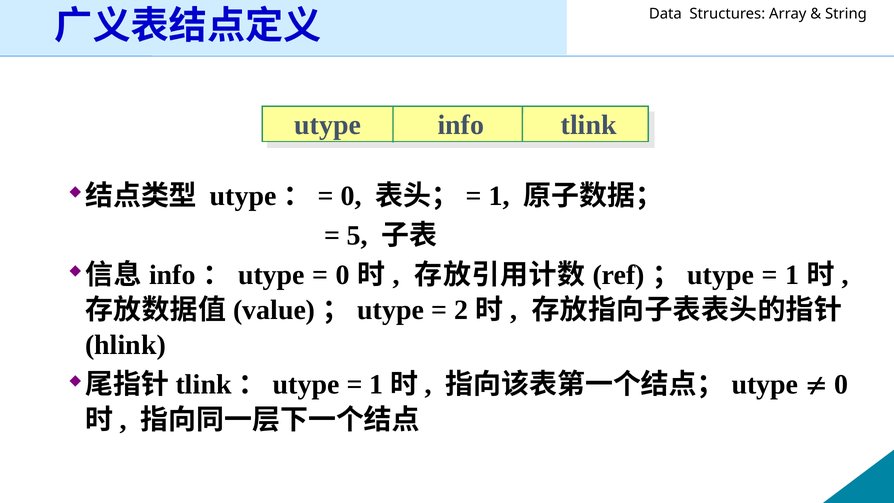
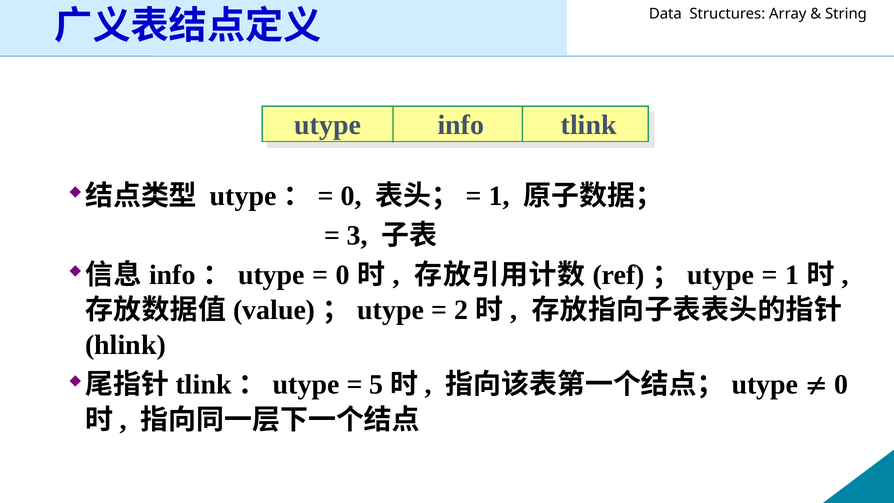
5: 5 -> 3
1 at (376, 385): 1 -> 5
